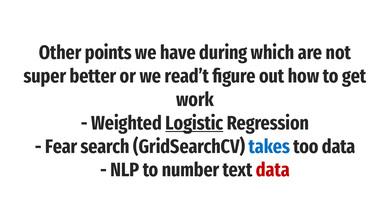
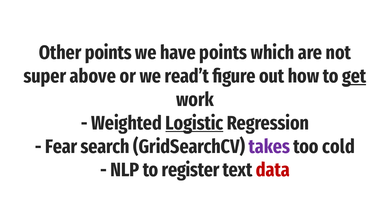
have during: during -> points
better: better -> above
get underline: none -> present
takes colour: blue -> purple
too data: data -> cold
number: number -> register
